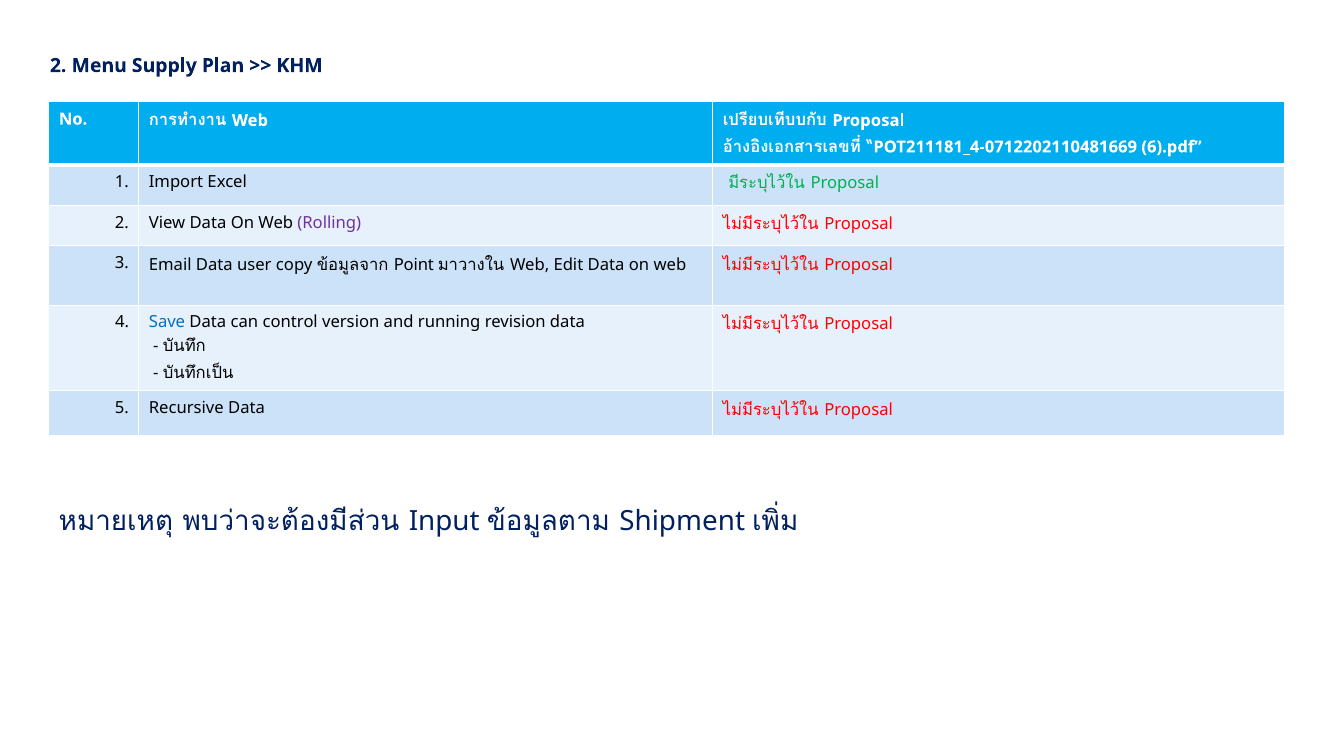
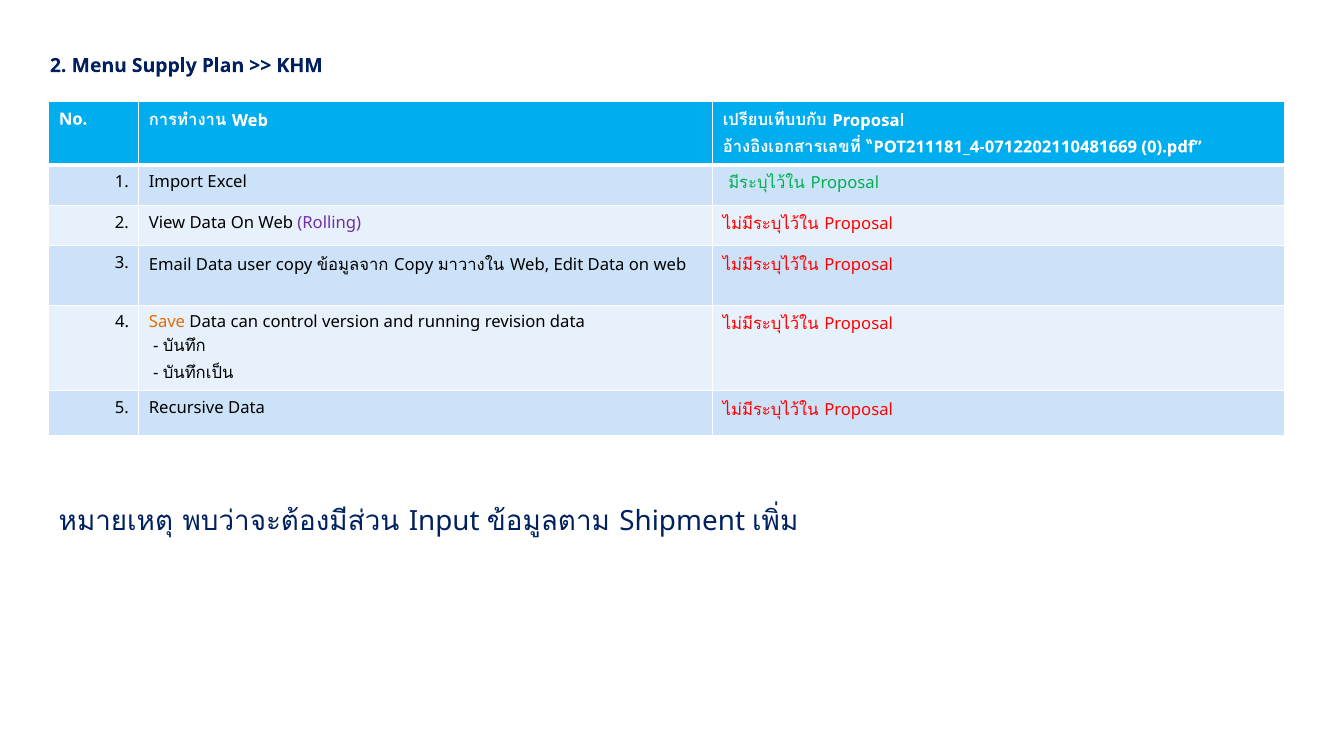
6).pdf: 6).pdf -> 0).pdf
Point at (414, 265): Point -> Copy
Save colour: blue -> orange
